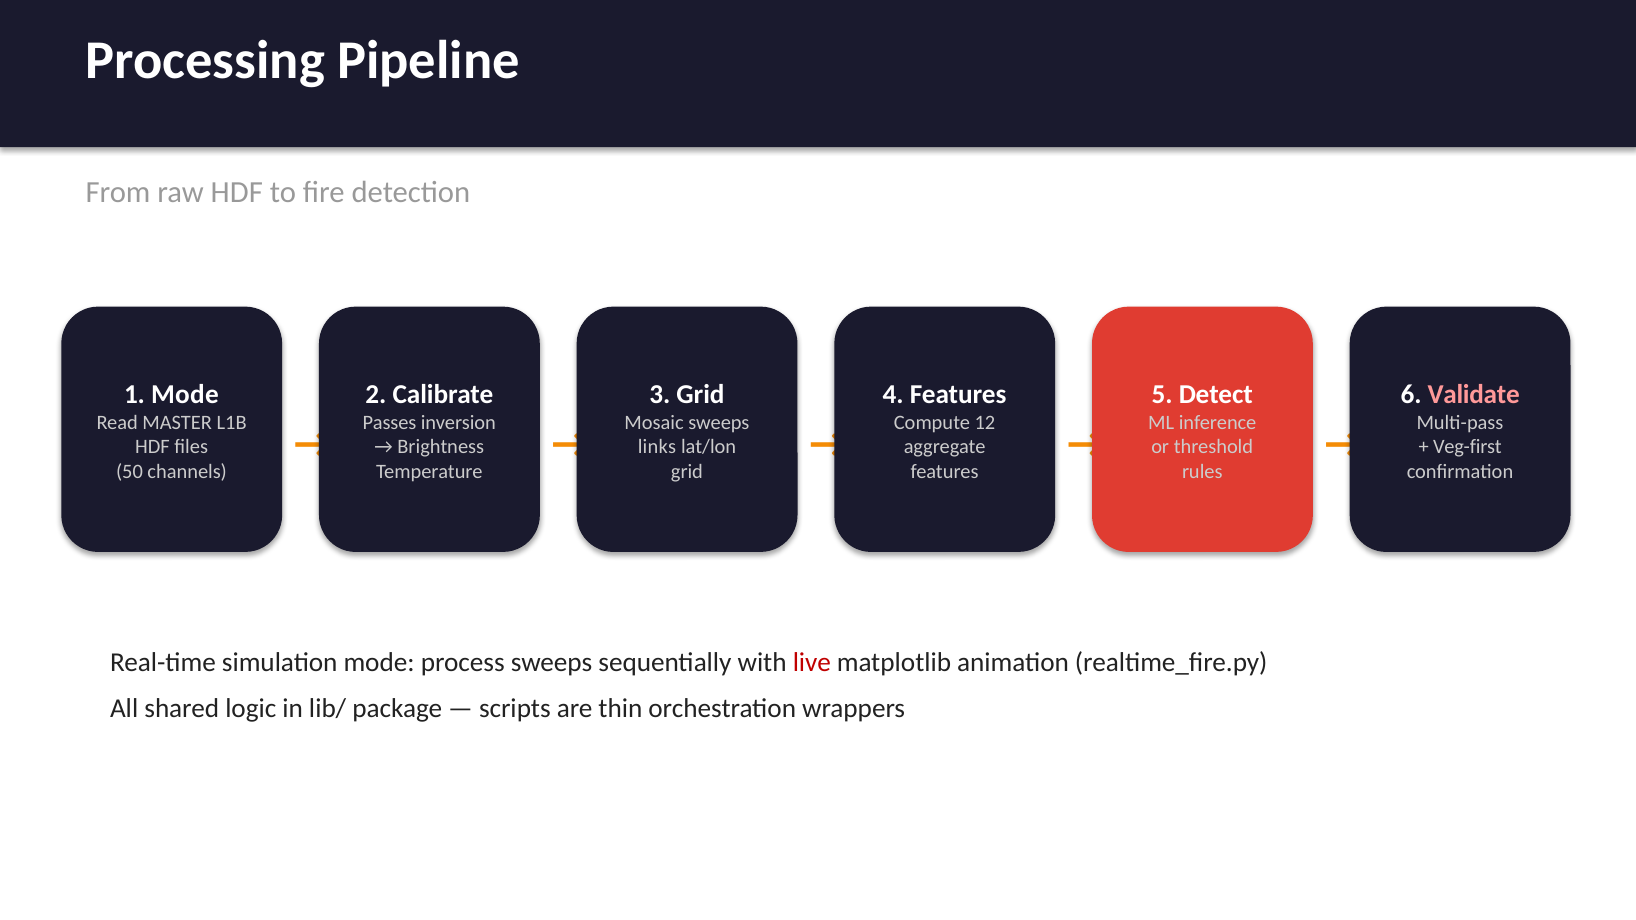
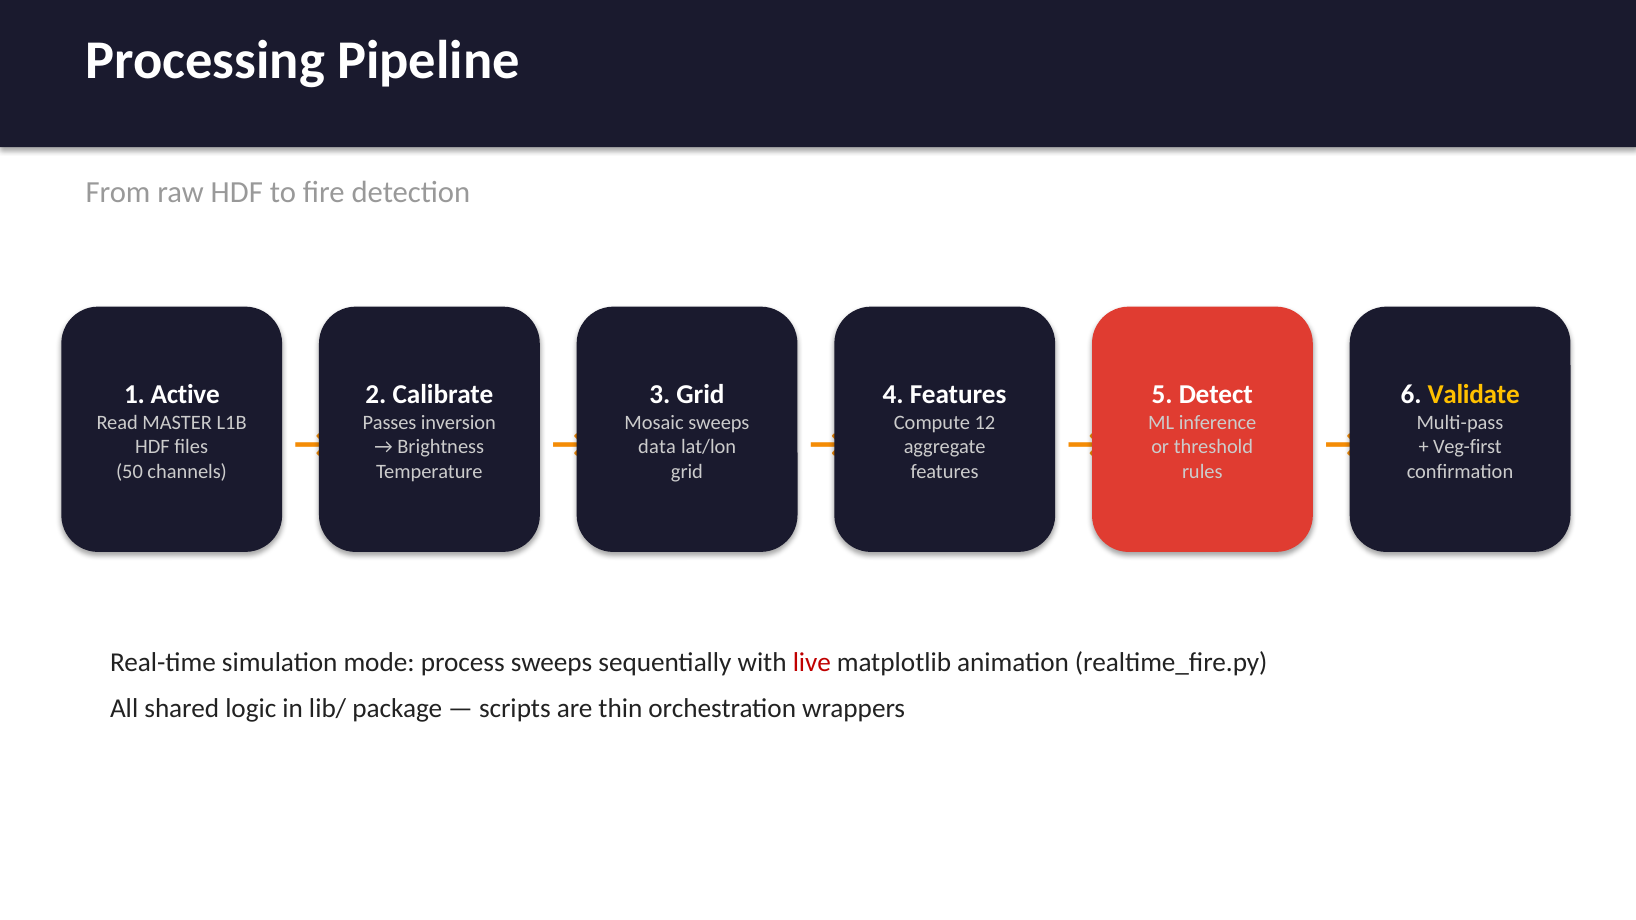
1 Mode: Mode -> Active
Validate colour: pink -> yellow
links: links -> data
